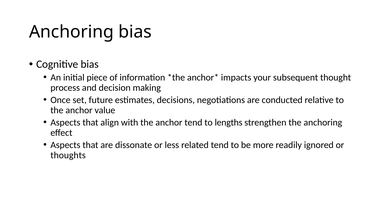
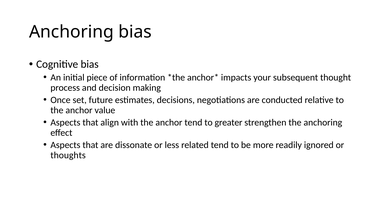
lengths: lengths -> greater
